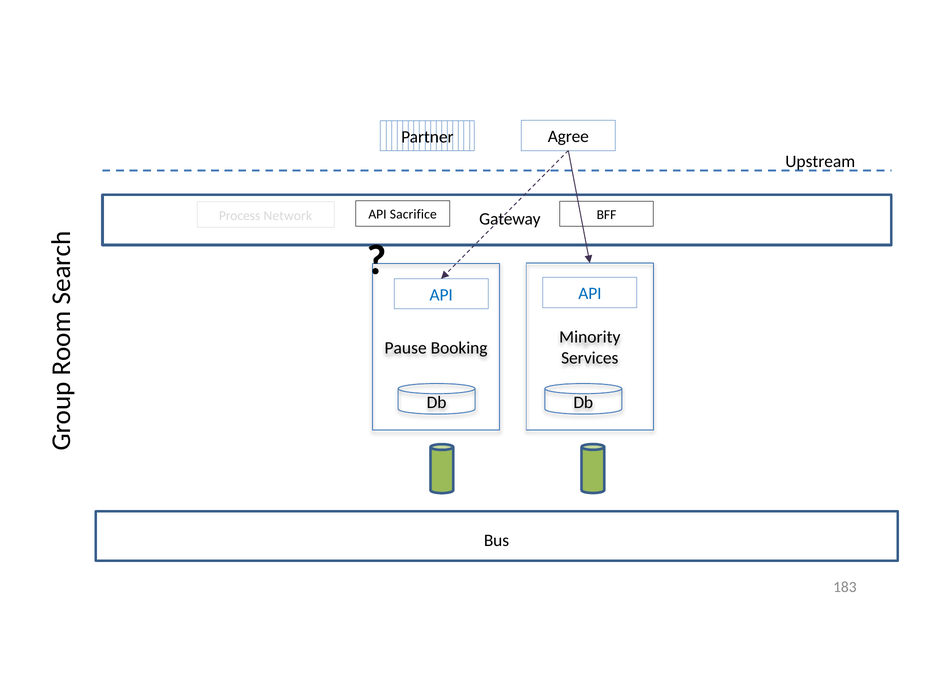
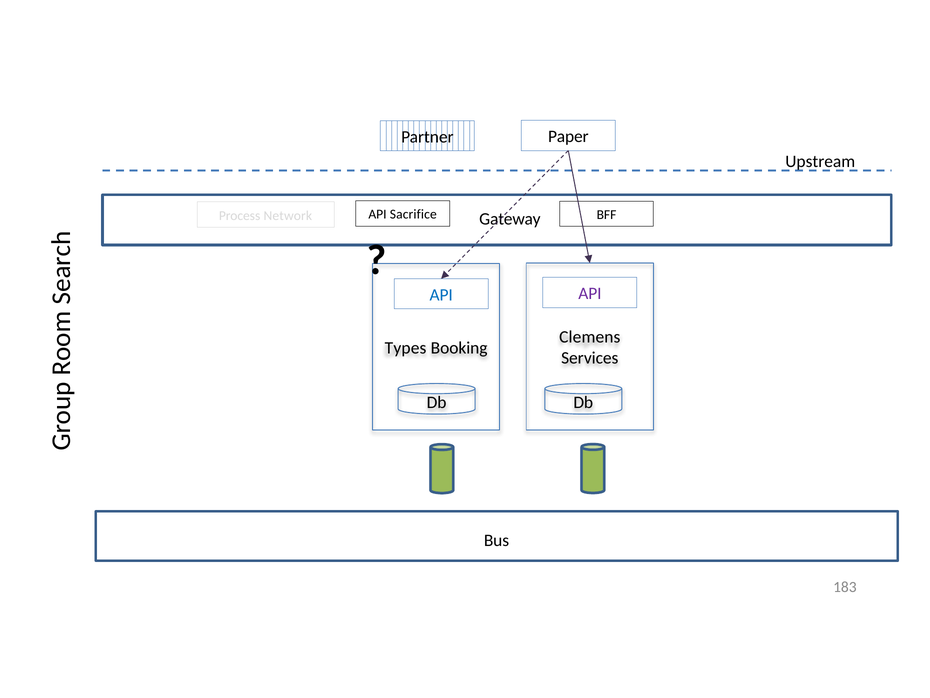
Agree: Agree -> Paper
API at (590, 294) colour: blue -> purple
Minority: Minority -> Clemens
Pause: Pause -> Types
